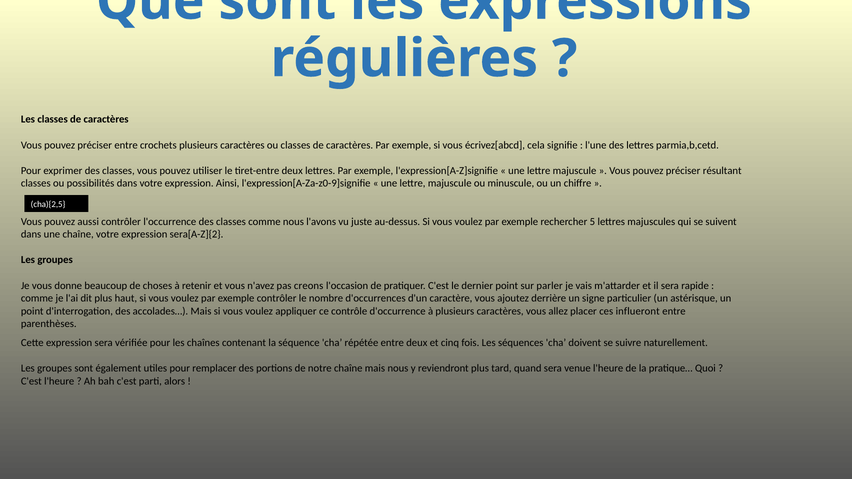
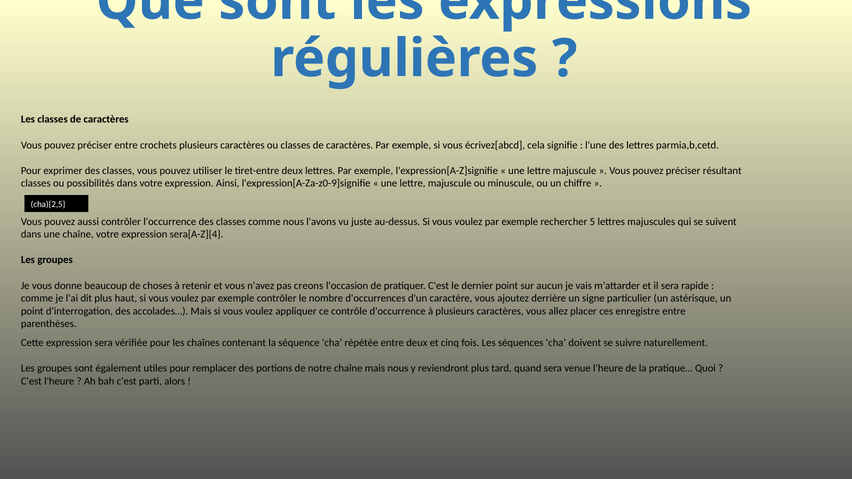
sera[A-Z]{2: sera[A-Z]{2 -> sera[A-Z]{4
parler: parler -> aucun
influeront: influeront -> enregistre
